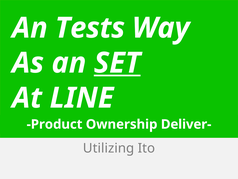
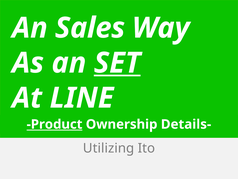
Tests: Tests -> Sales
Product underline: none -> present
Deliver-: Deliver- -> Details-
